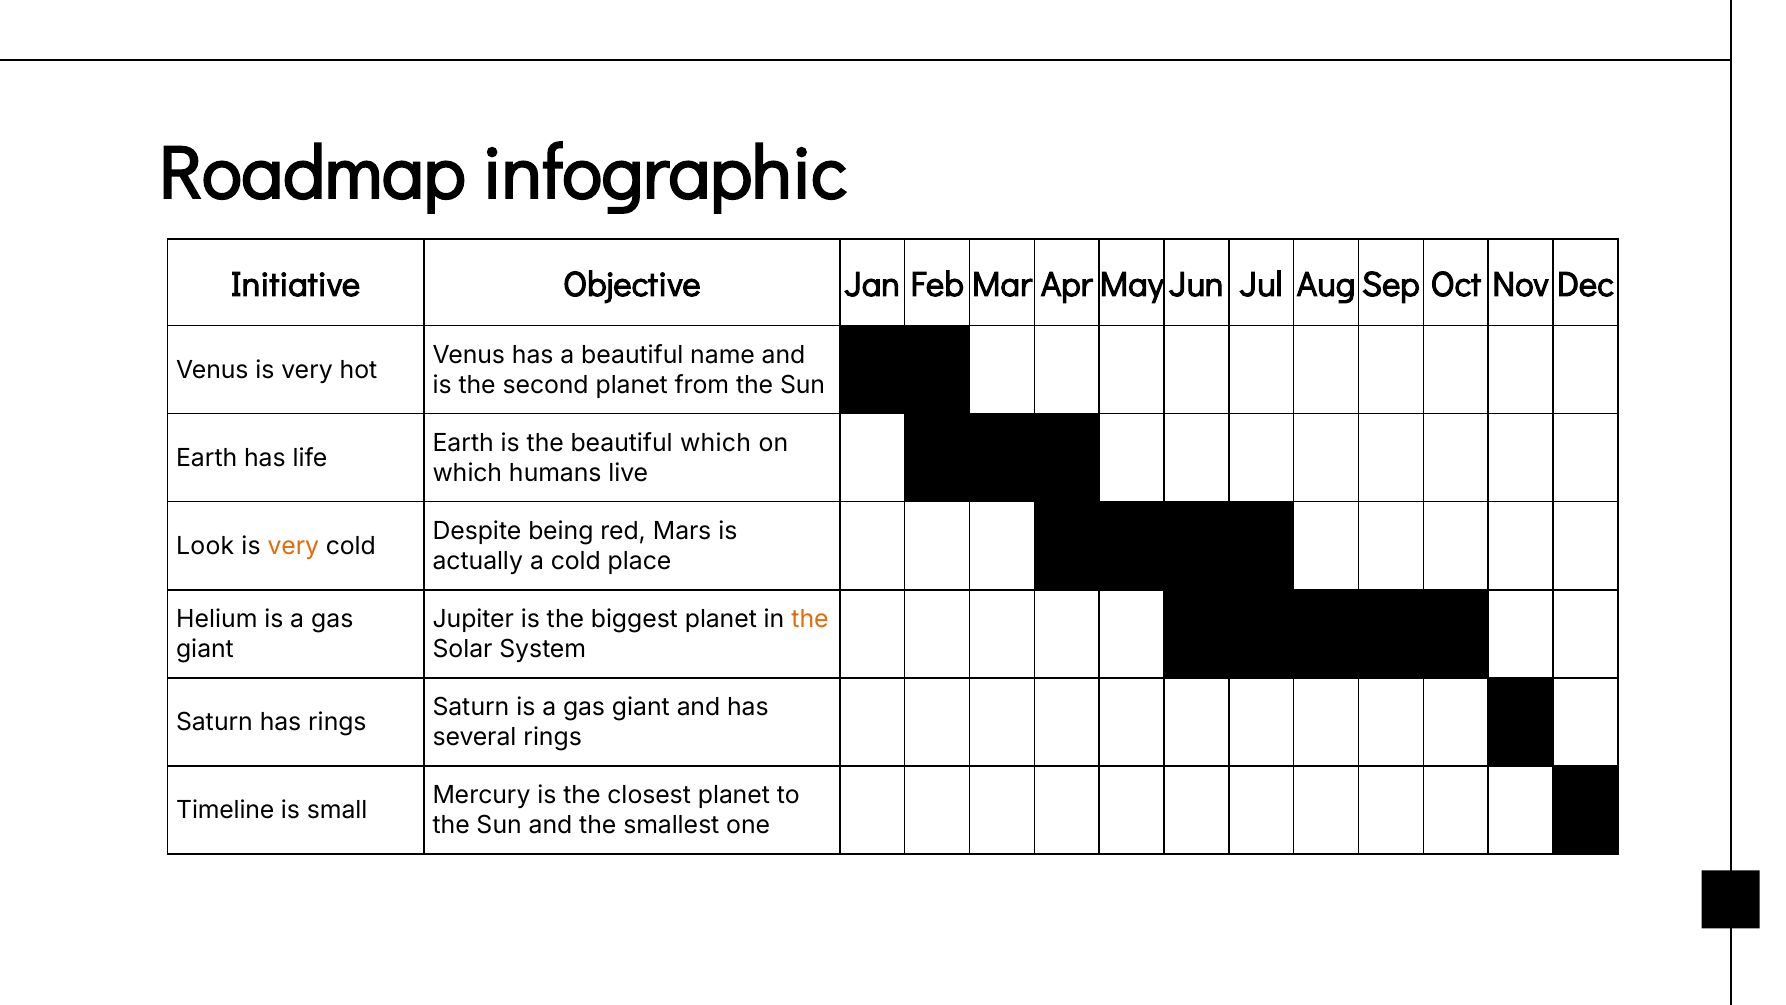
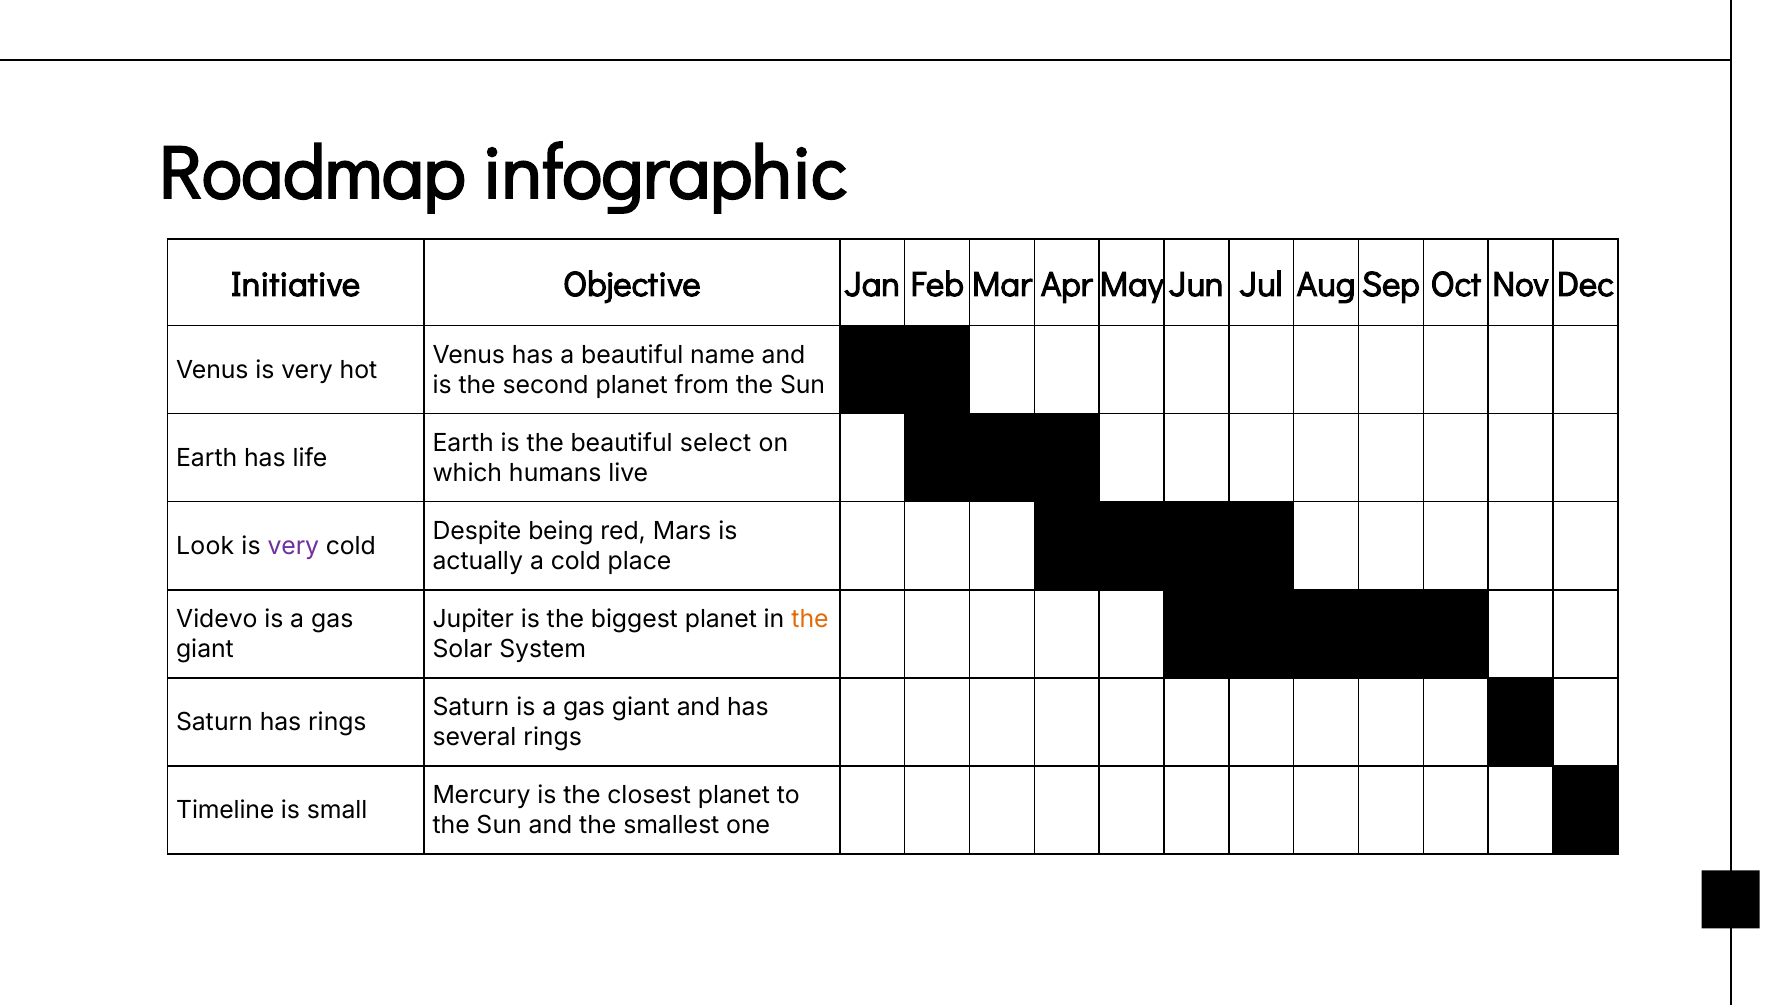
beautiful which: which -> select
very at (293, 546) colour: orange -> purple
Helium: Helium -> Videvo
